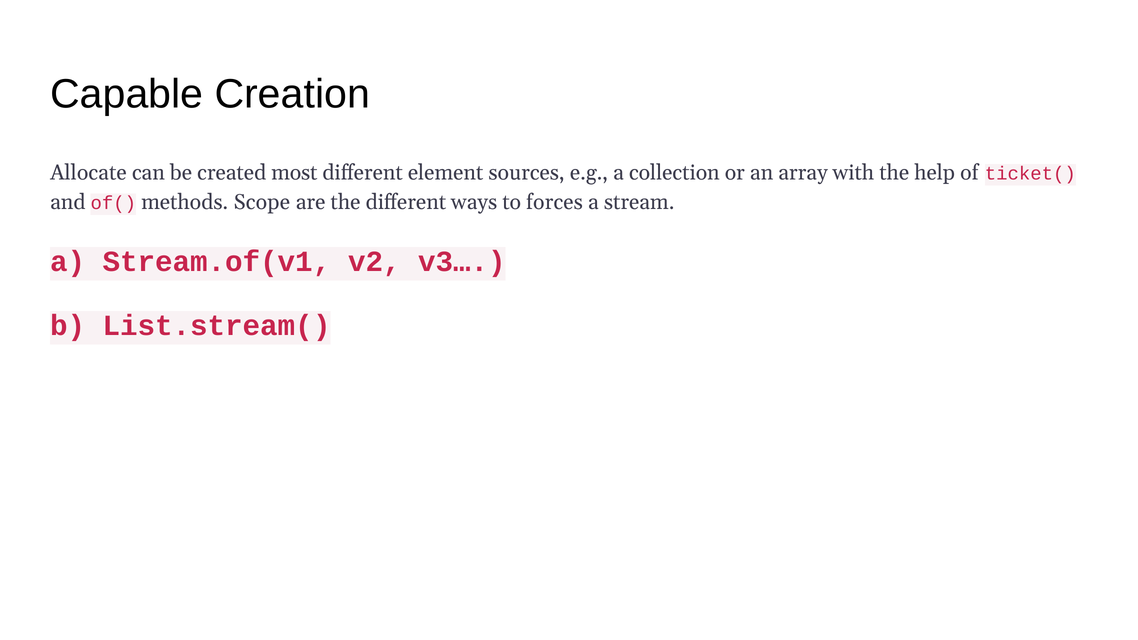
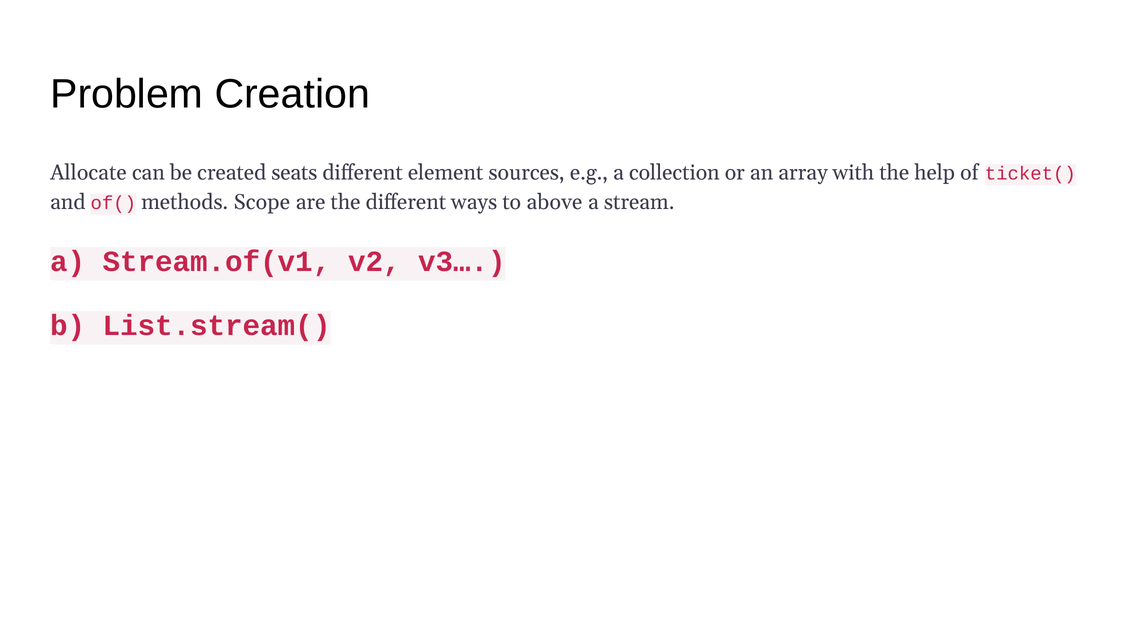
Capable: Capable -> Problem
most: most -> seats
forces: forces -> above
